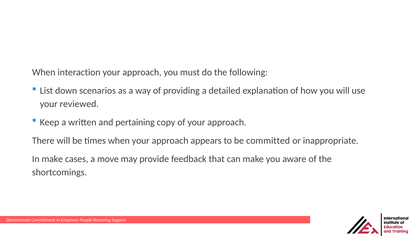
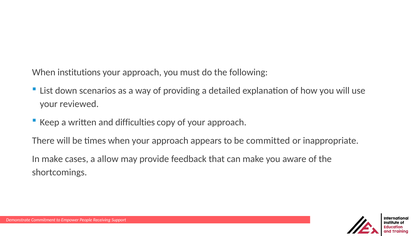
interaction: interaction -> institutions
pertaining: pertaining -> difficulties
move: move -> allow
